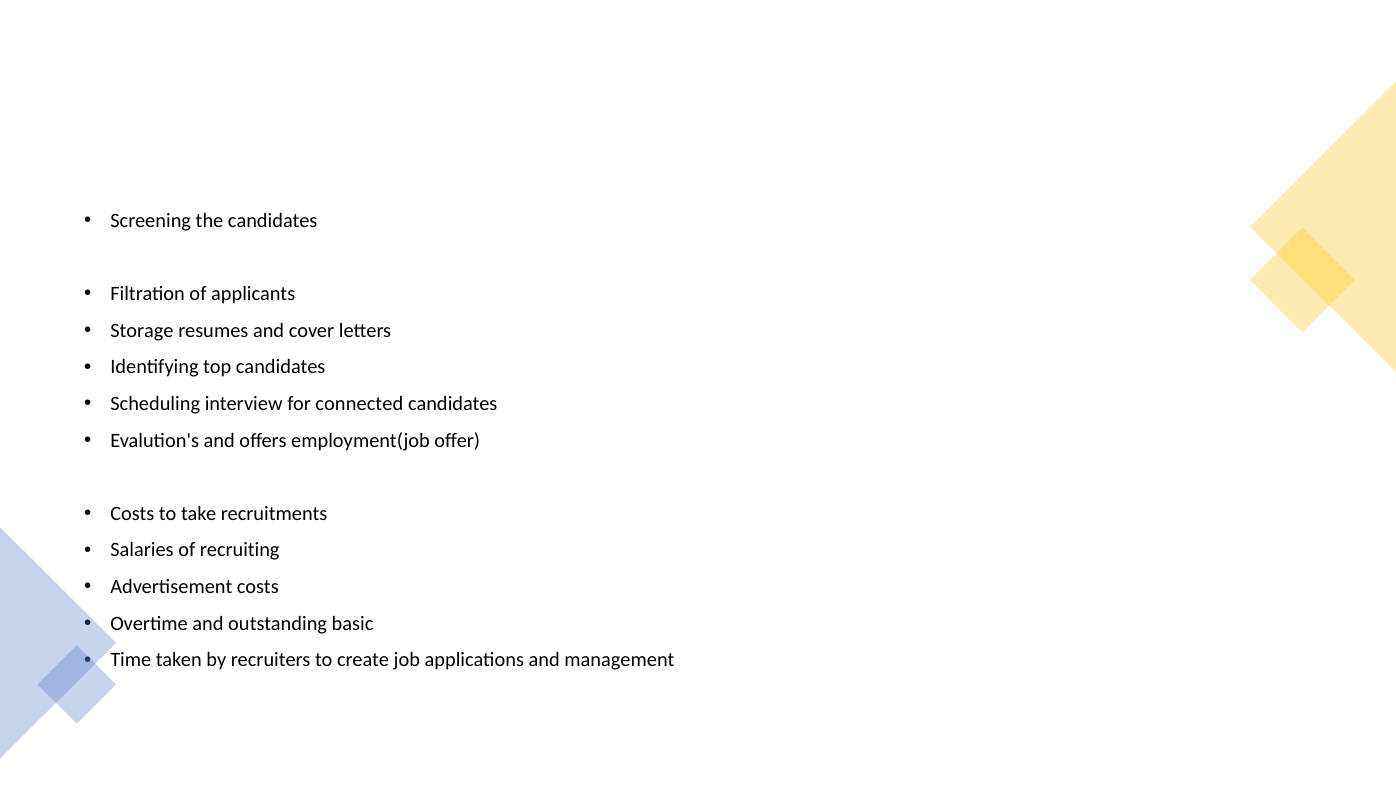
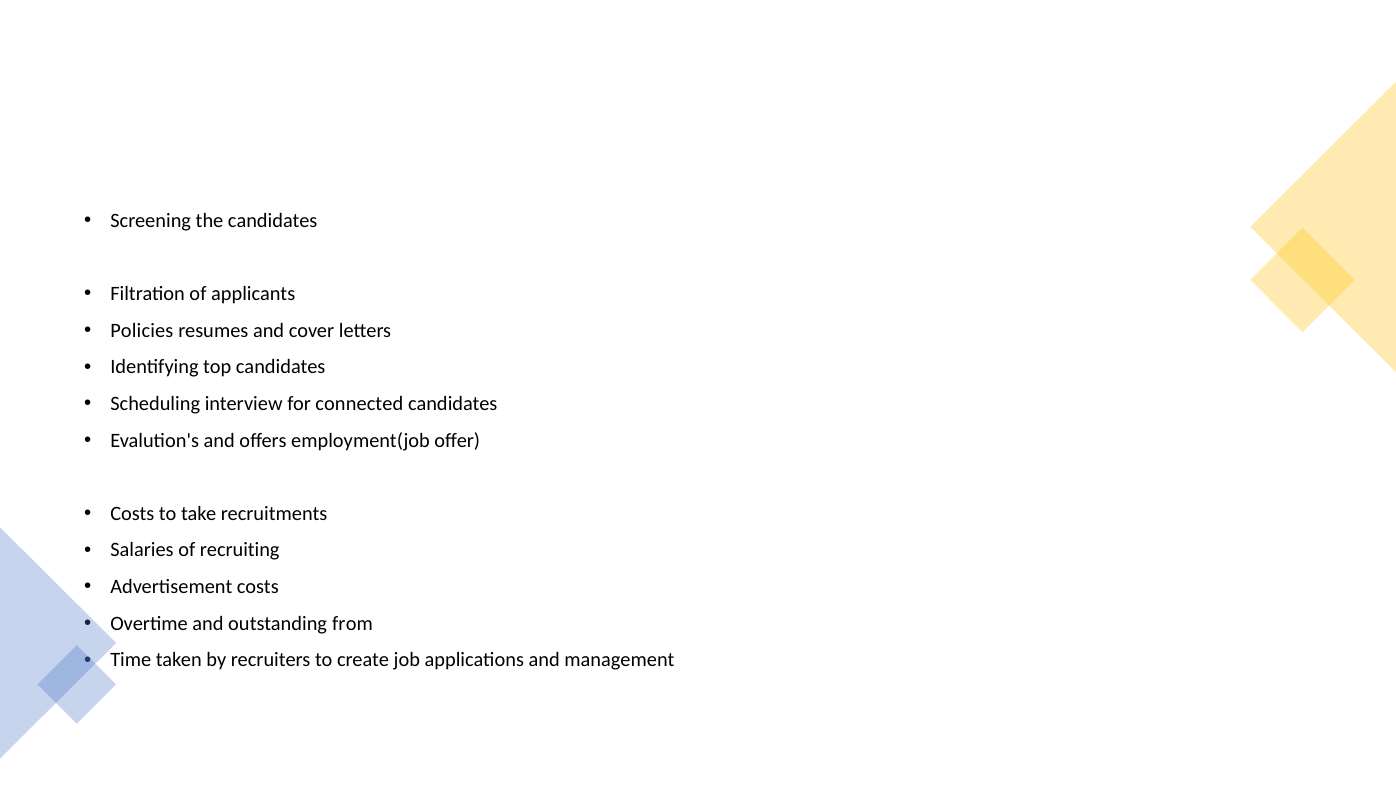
Storage: Storage -> Policies
basic: basic -> from
